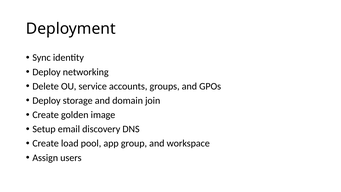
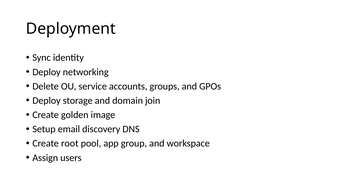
load: load -> root
